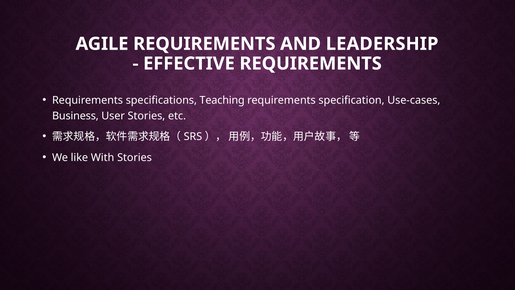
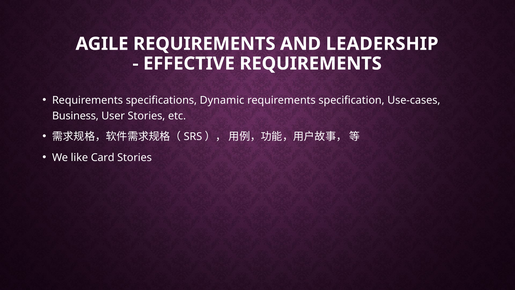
Teaching: Teaching -> Dynamic
With: With -> Card
